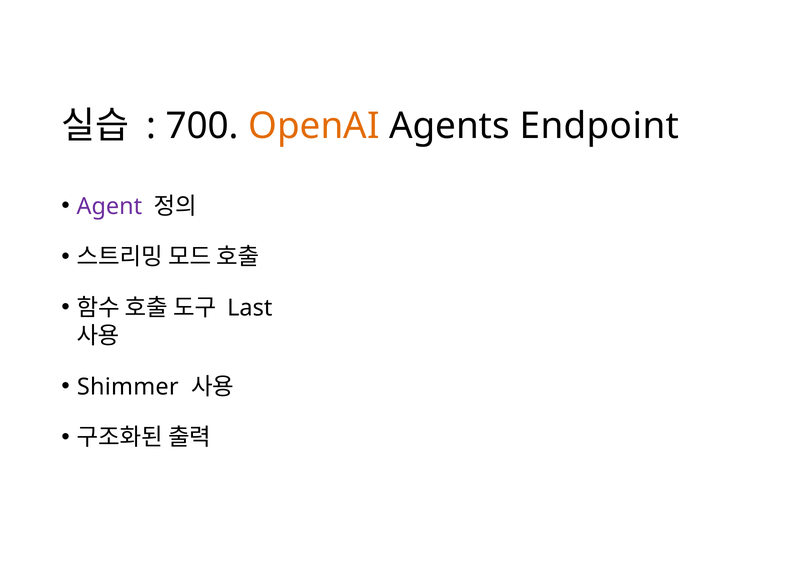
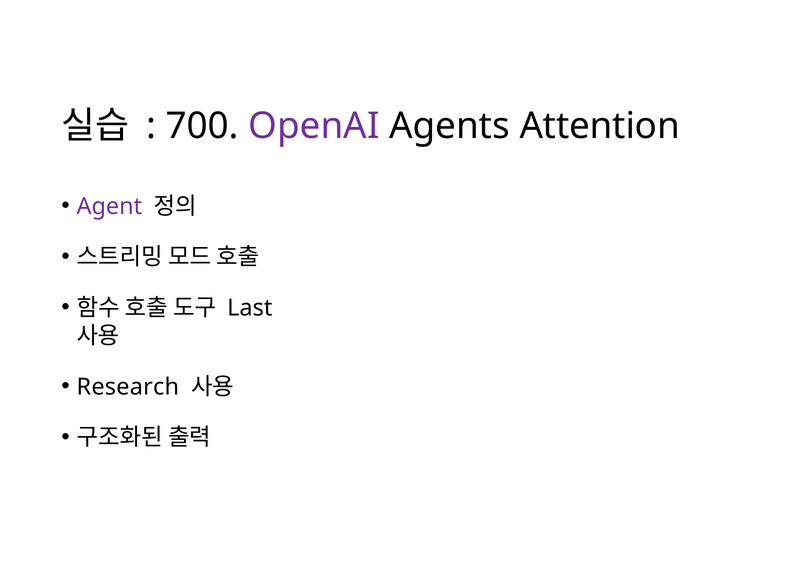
OpenAI colour: orange -> purple
Endpoint: Endpoint -> Attention
Shimmer: Shimmer -> Research
